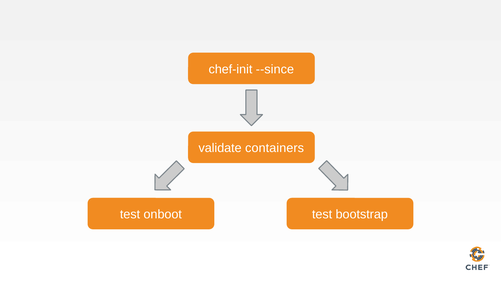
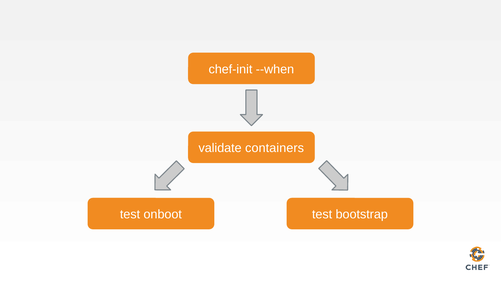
--since: --since -> --when
